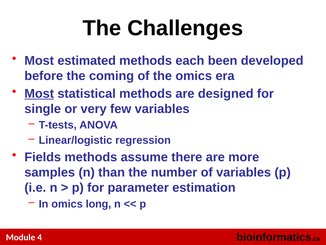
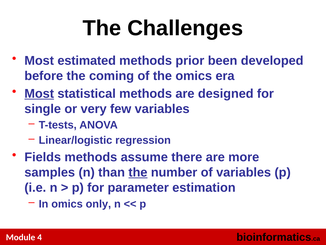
each: each -> prior
the at (138, 172) underline: none -> present
long: long -> only
